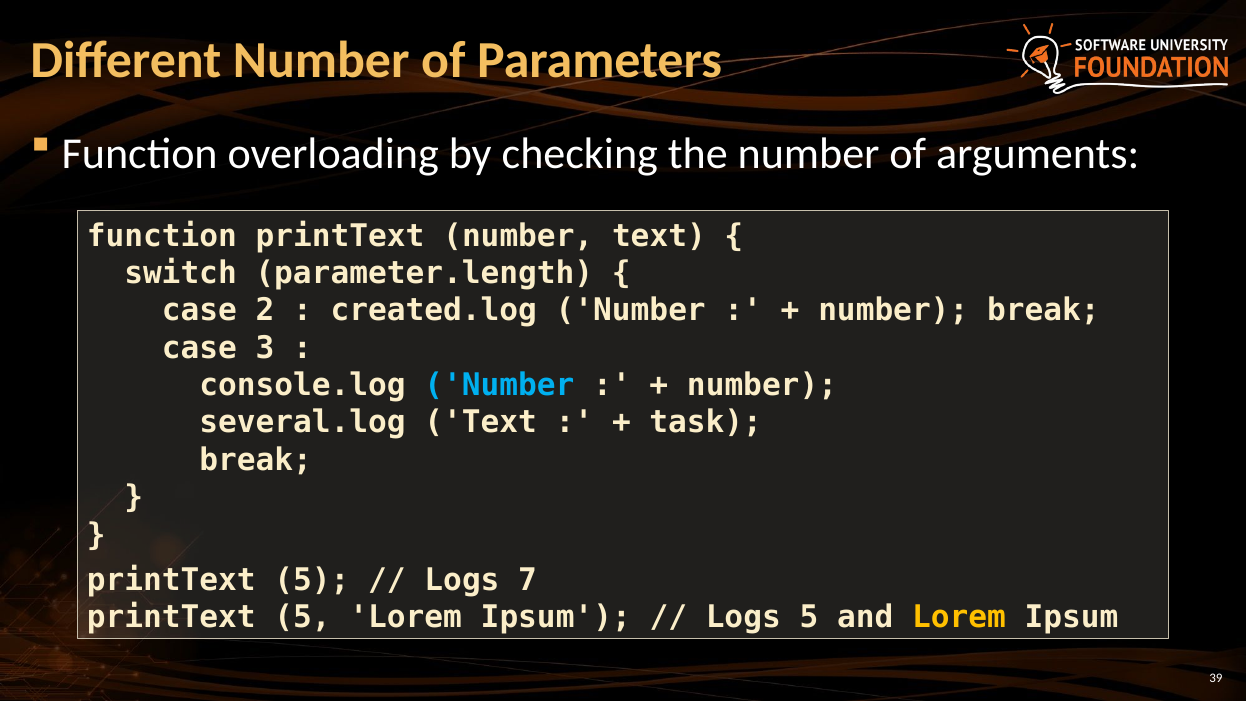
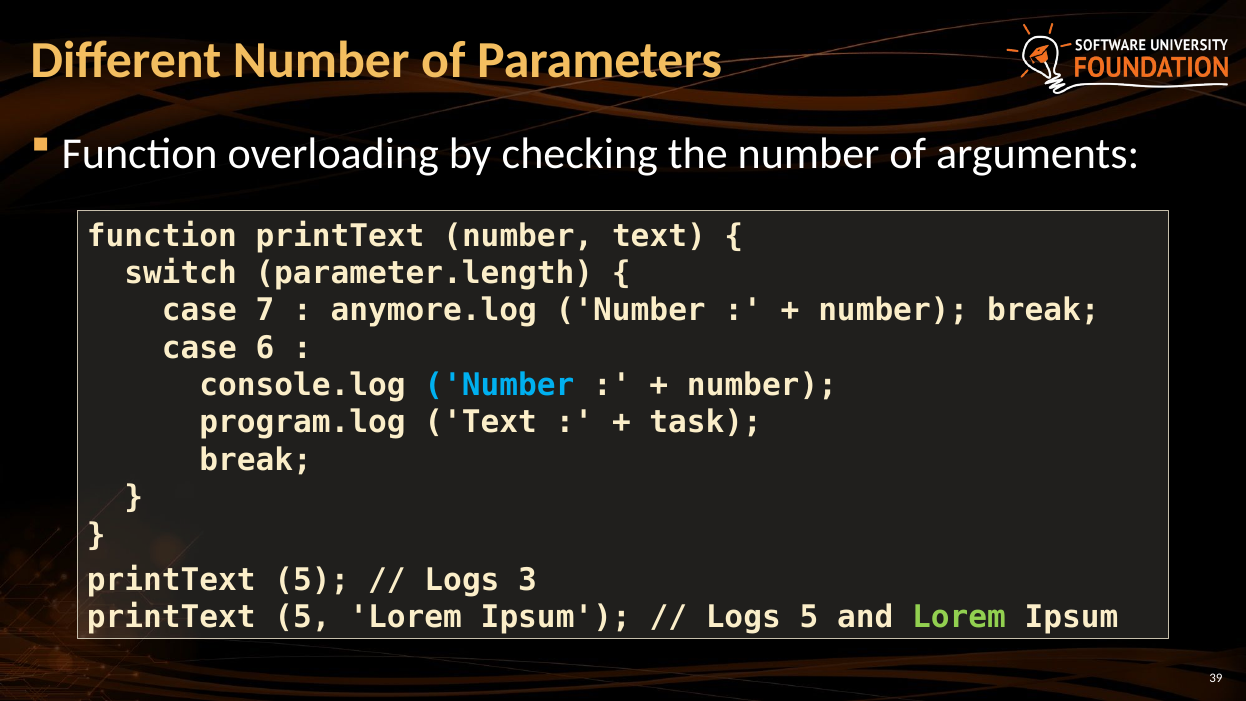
2: 2 -> 7
created.log: created.log -> anymore.log
3: 3 -> 6
several.log: several.log -> program.log
7: 7 -> 3
Lorem at (959, 617) colour: yellow -> light green
